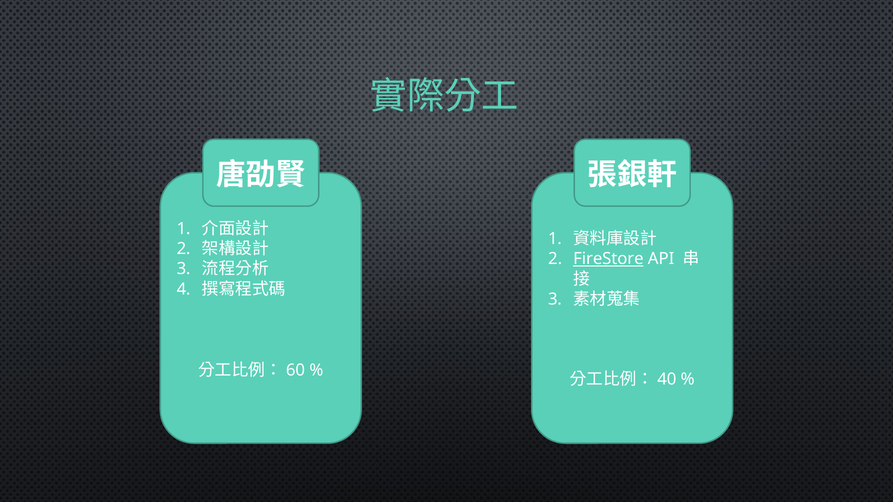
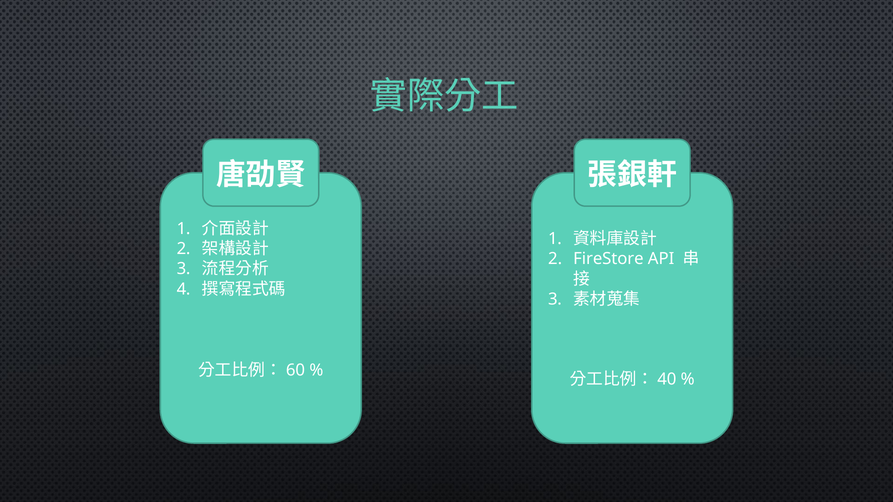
FireStore underline: present -> none
